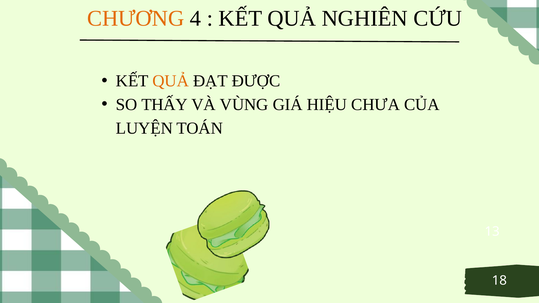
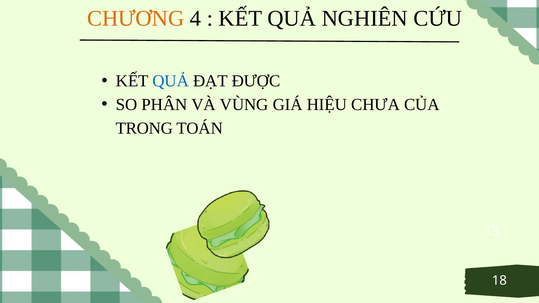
QUẢ at (171, 81) colour: orange -> blue
THẤY: THẤY -> PHÂN
LUYỆN: LUYỆN -> TRONG
